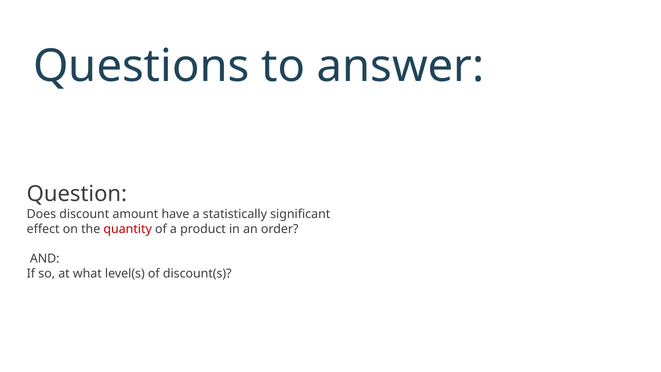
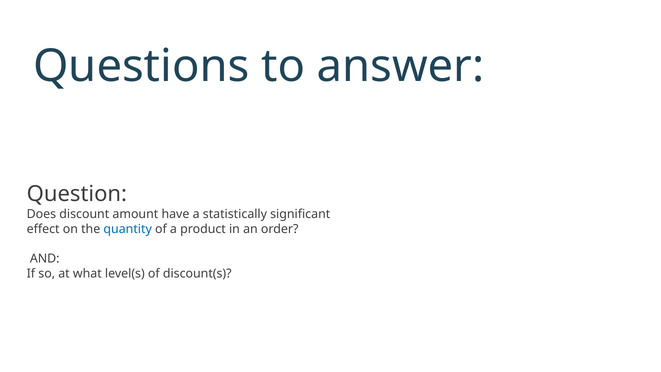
quantity colour: red -> blue
